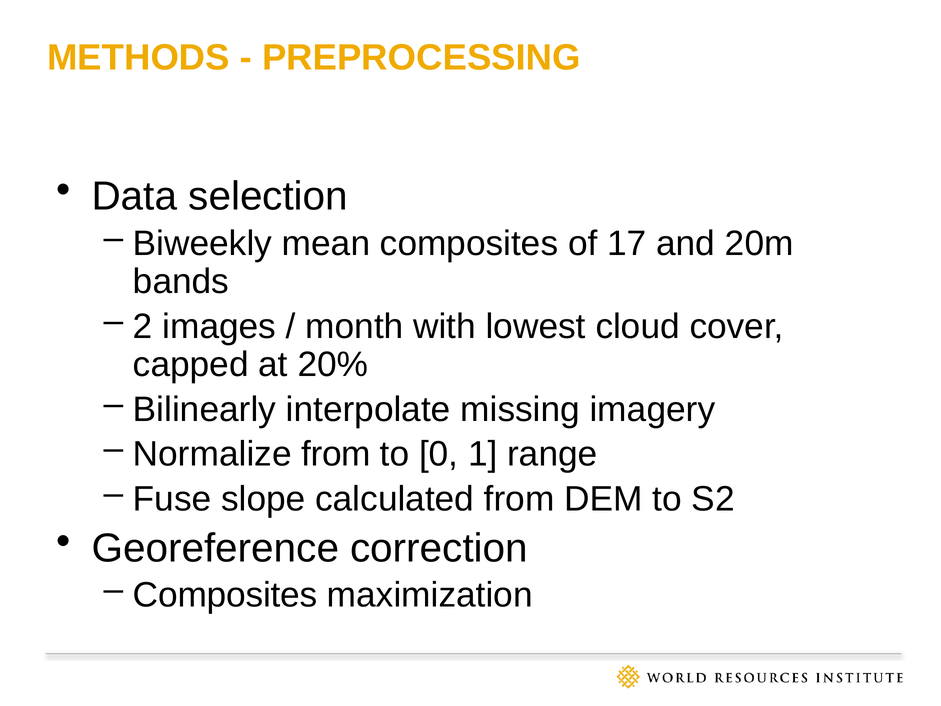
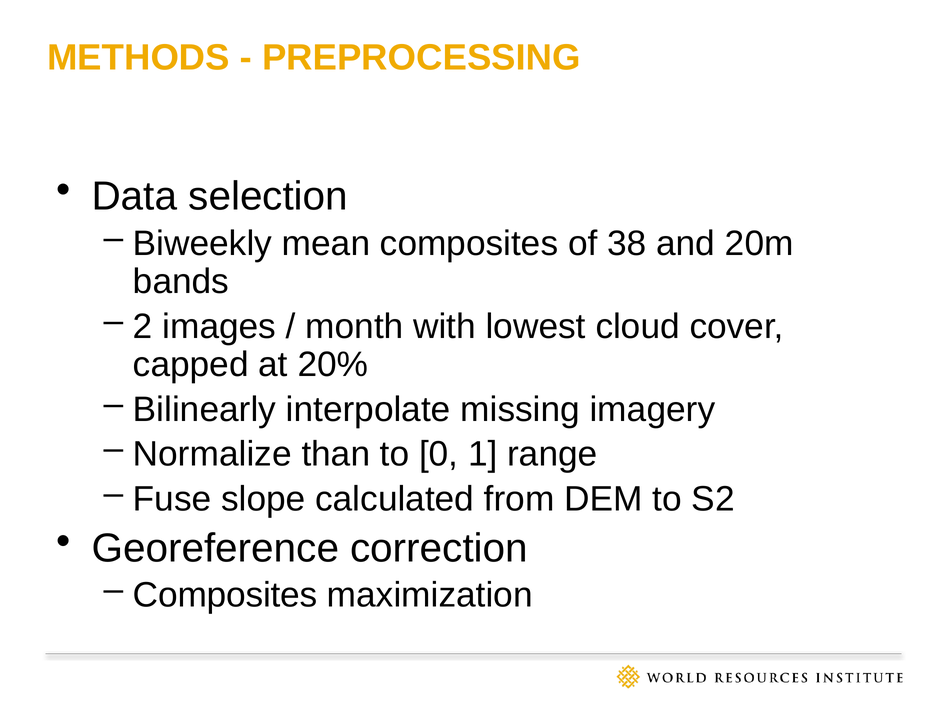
17: 17 -> 38
Normalize from: from -> than
